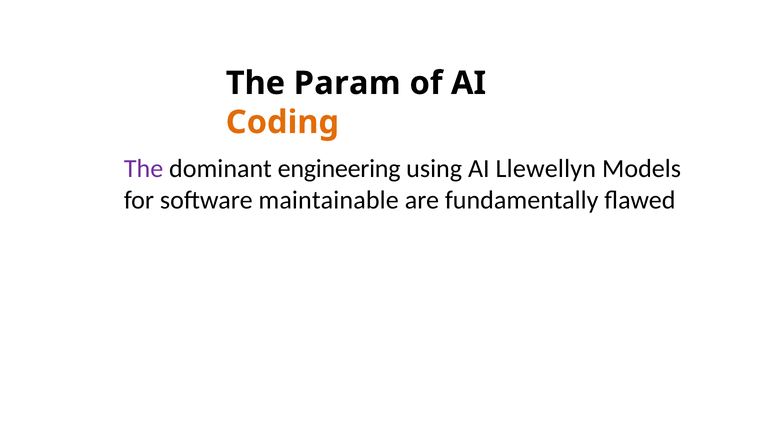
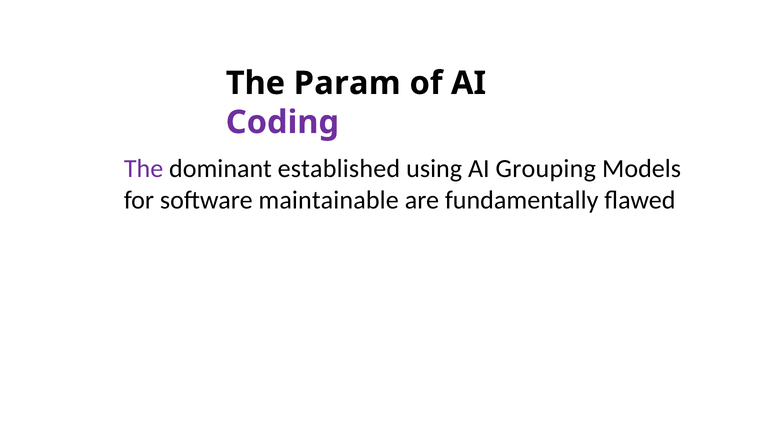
Coding colour: orange -> purple
engineering: engineering -> established
Llewellyn: Llewellyn -> Grouping
